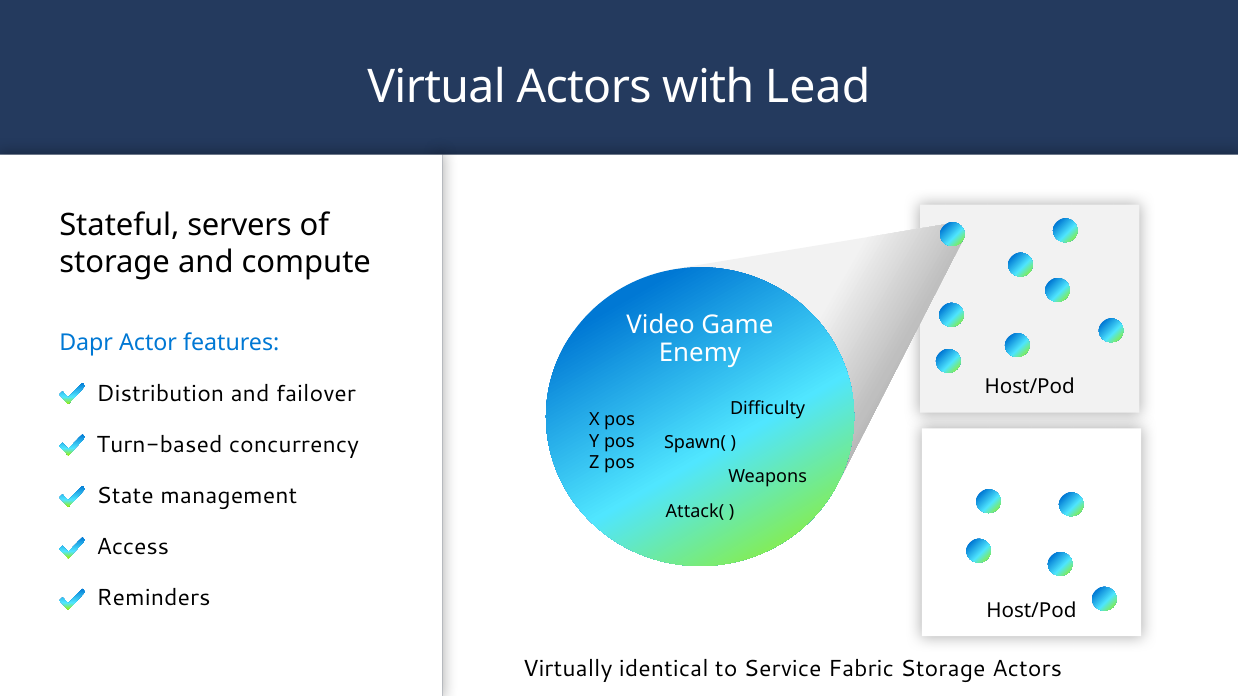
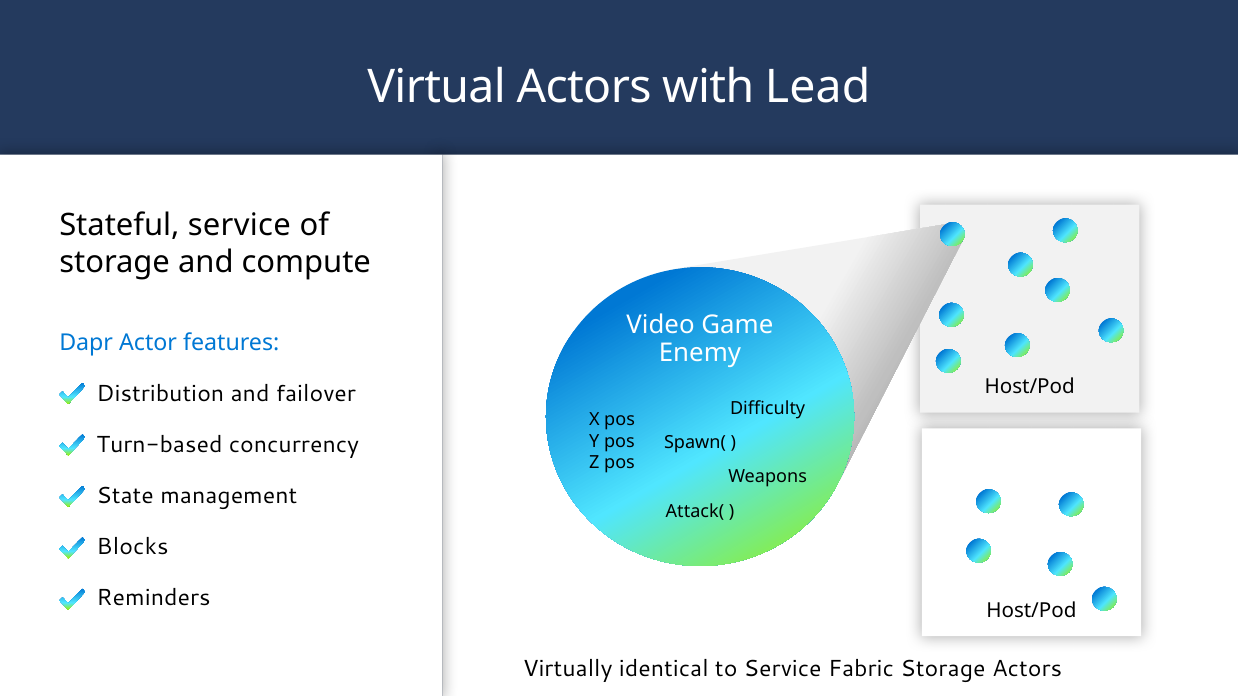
Stateful servers: servers -> service
Access: Access -> Blocks
